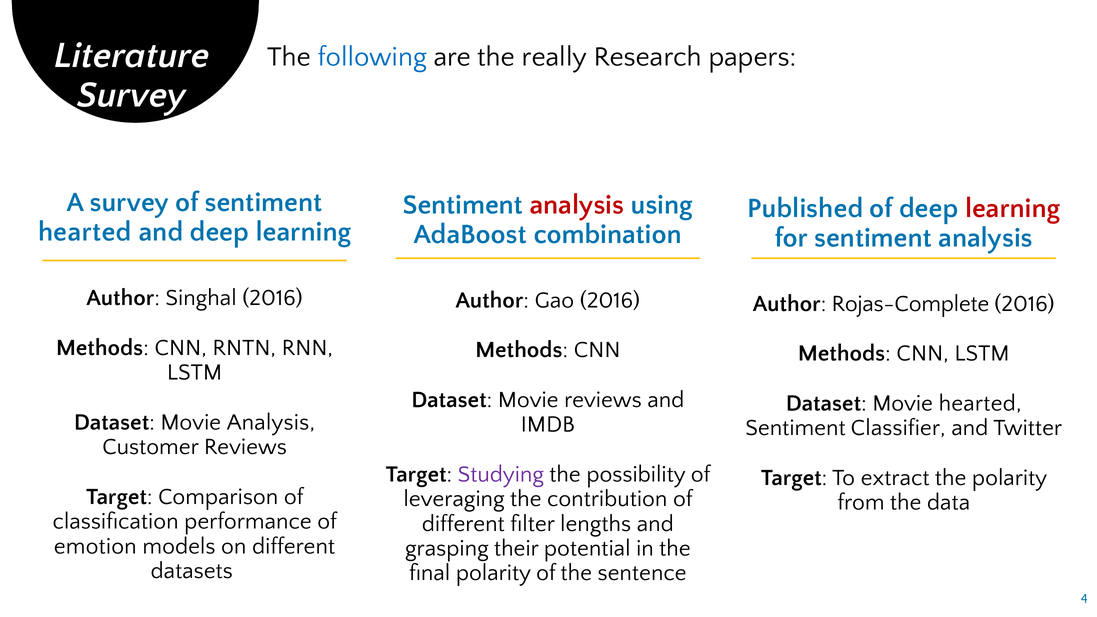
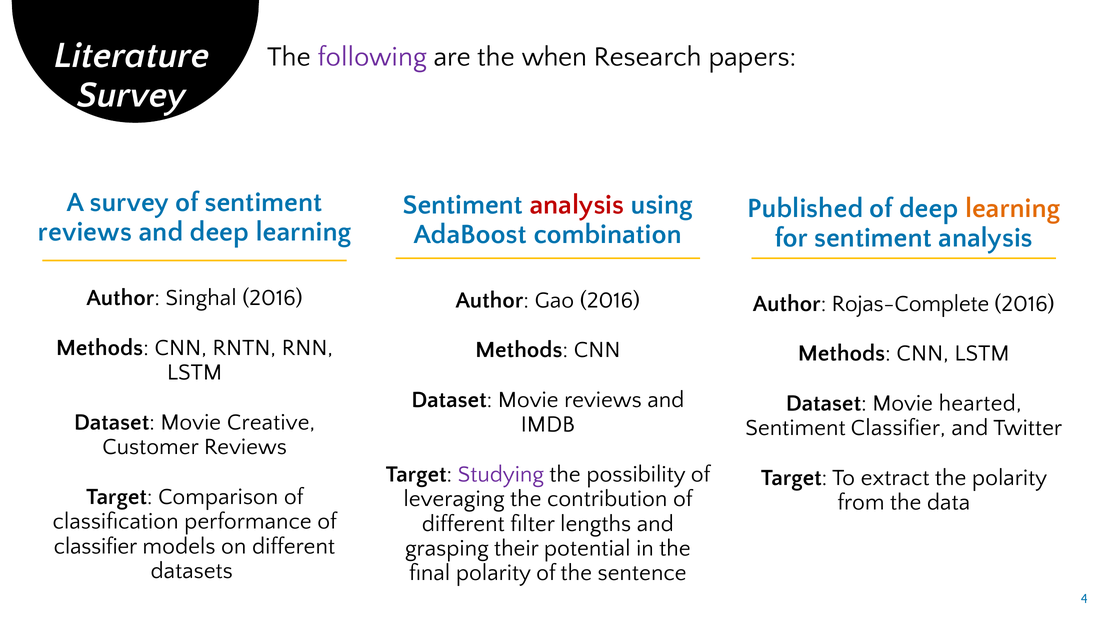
following colour: blue -> purple
really: really -> when
learning at (1013, 208) colour: red -> orange
hearted at (85, 232): hearted -> reviews
Movie Analysis: Analysis -> Creative
emotion at (95, 546): emotion -> classifier
